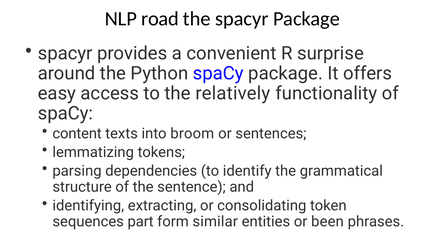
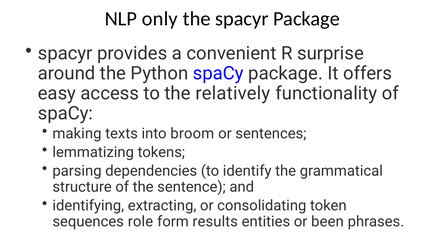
road: road -> only
content: content -> making
part: part -> role
similar: similar -> results
